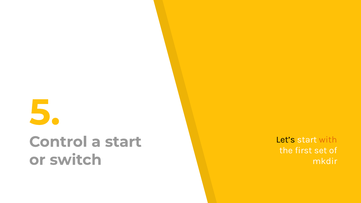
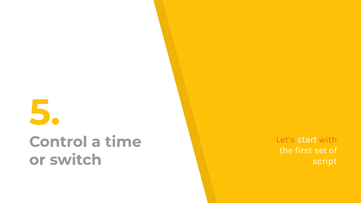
Let’s colour: black -> orange
a start: start -> time
mkdir: mkdir -> script
